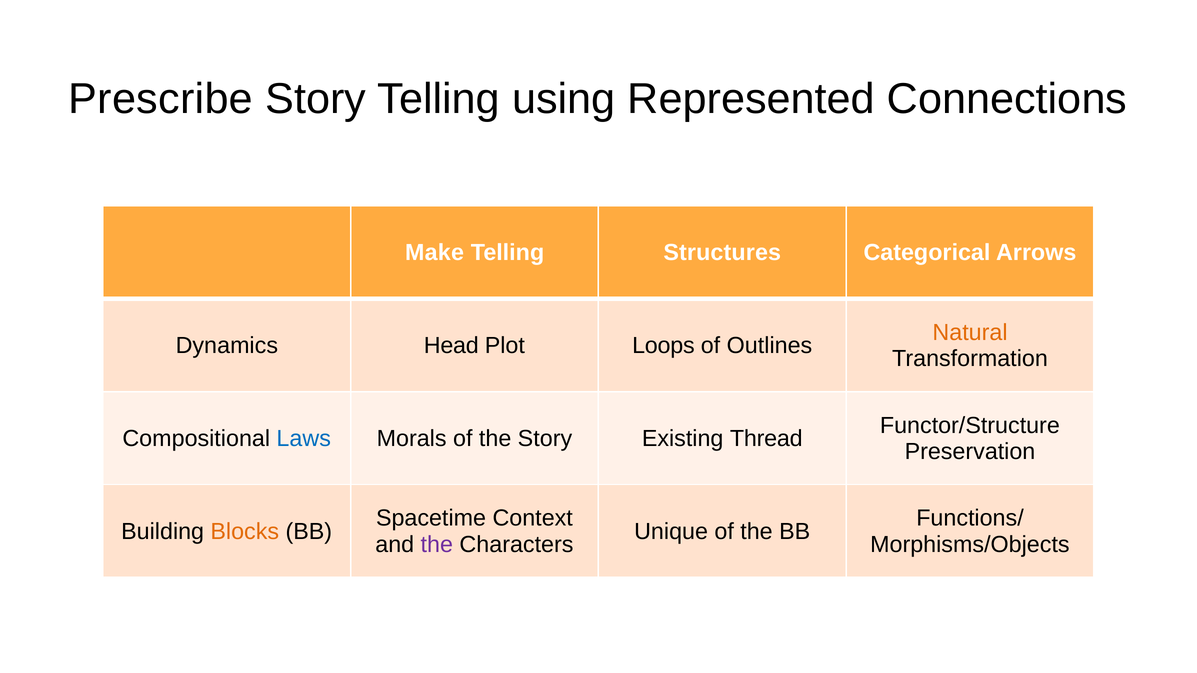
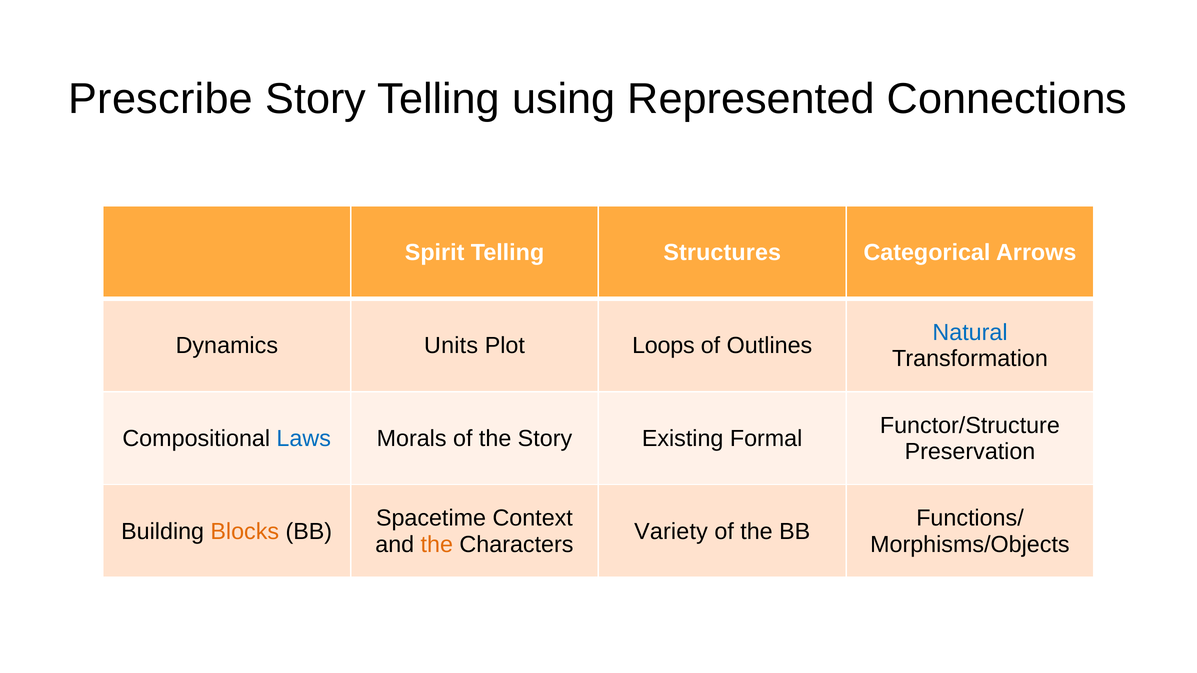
Make: Make -> Spirit
Natural colour: orange -> blue
Head: Head -> Units
Thread: Thread -> Formal
Unique: Unique -> Variety
the at (437, 545) colour: purple -> orange
